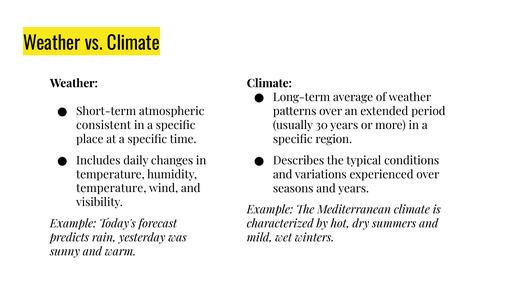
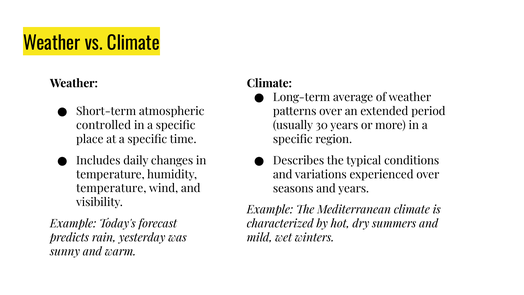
consistent: consistent -> controlled
